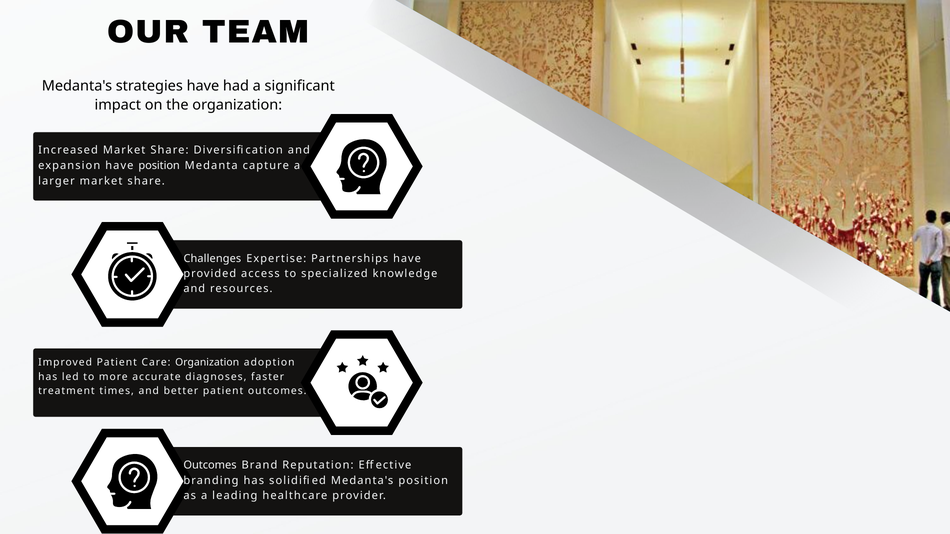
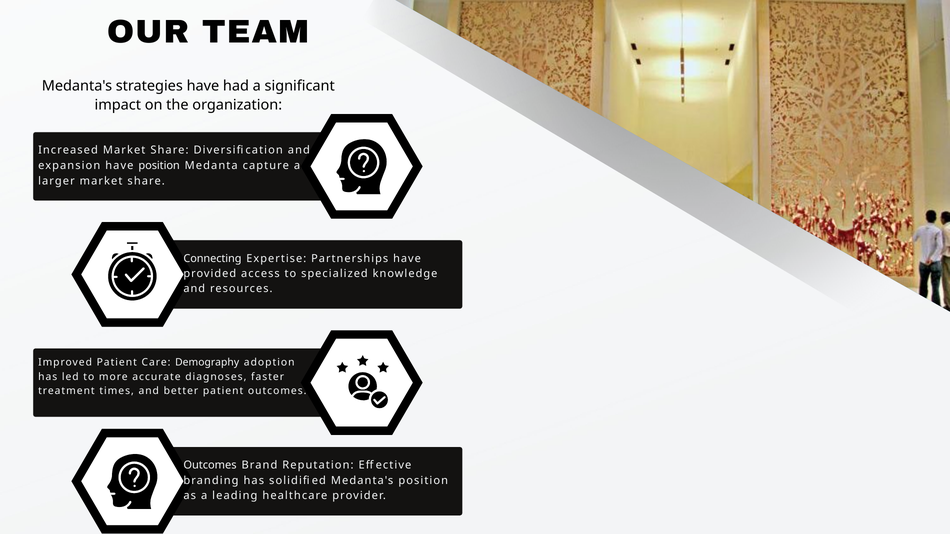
Challenges: Challenges -> Connecting
Care Organization: Organization -> Demography
